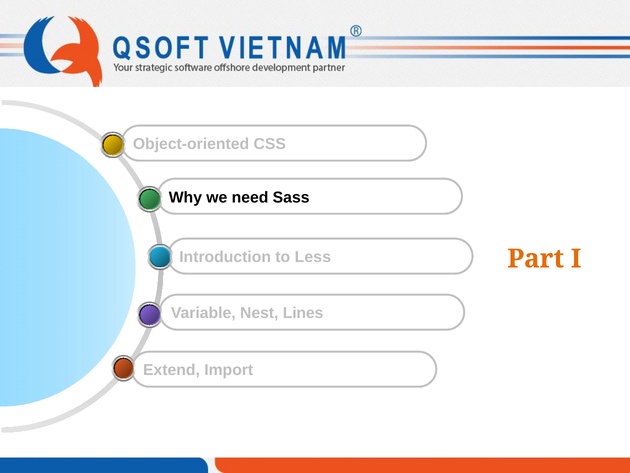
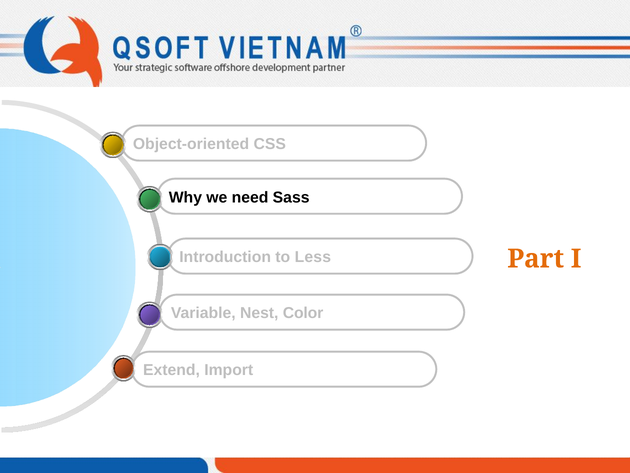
Lines: Lines -> Color
